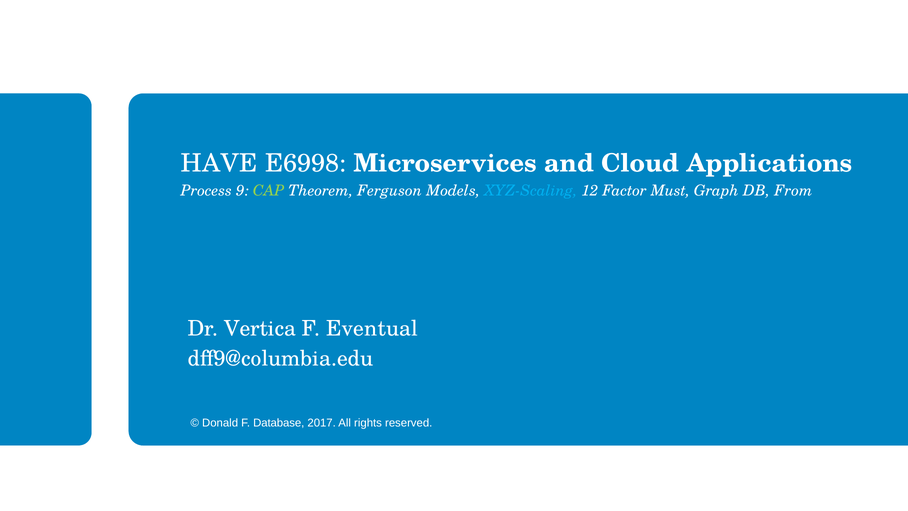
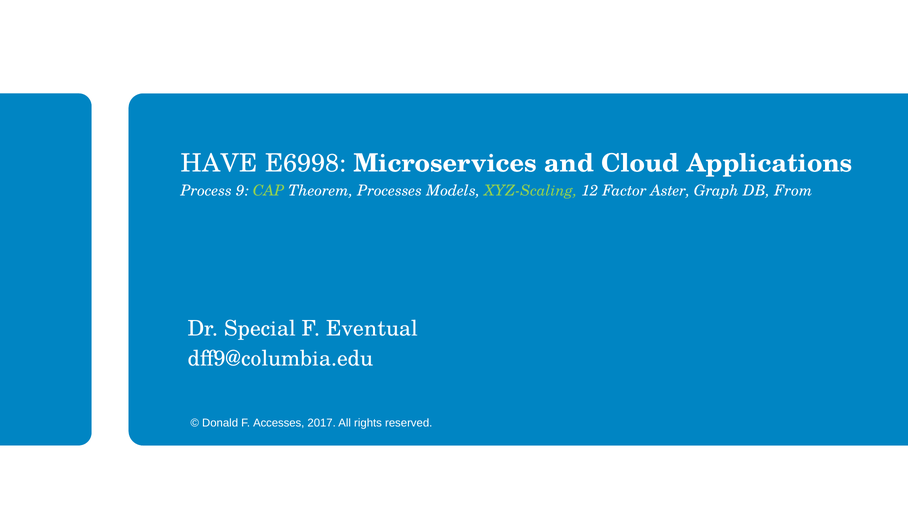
Ferguson: Ferguson -> Processes
XYZ-Scaling colour: light blue -> light green
Must: Must -> Aster
Vertica: Vertica -> Special
Database: Database -> Accesses
